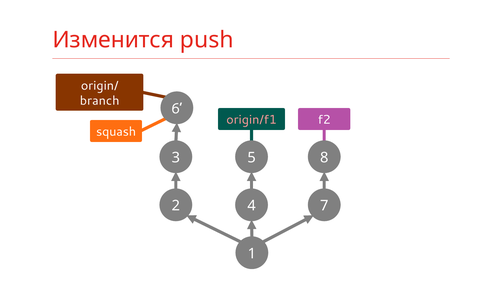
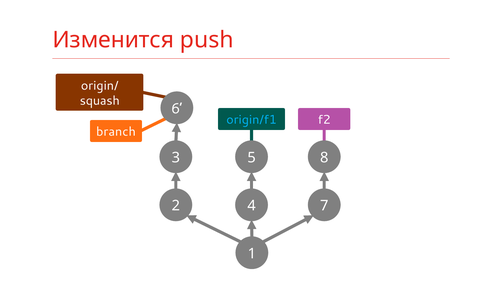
branch: branch -> squash
origin/f1 colour: pink -> light blue
squash: squash -> branch
